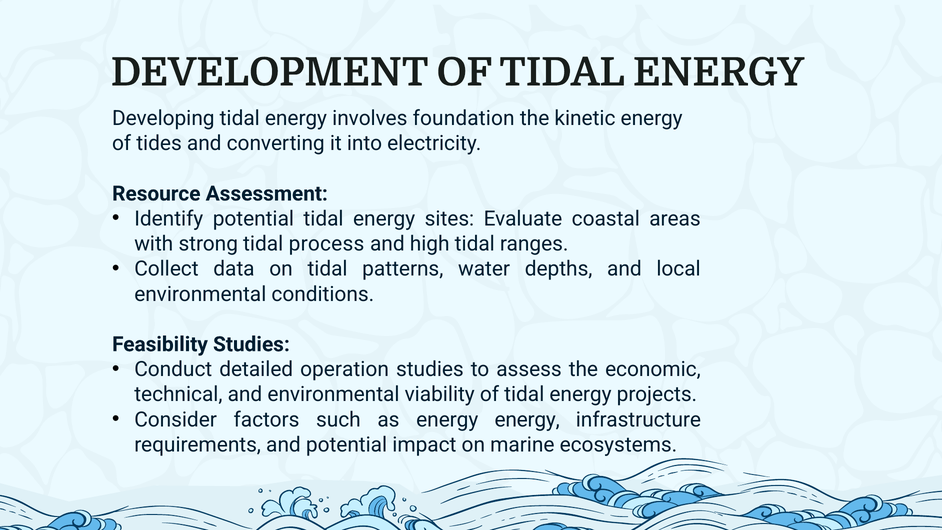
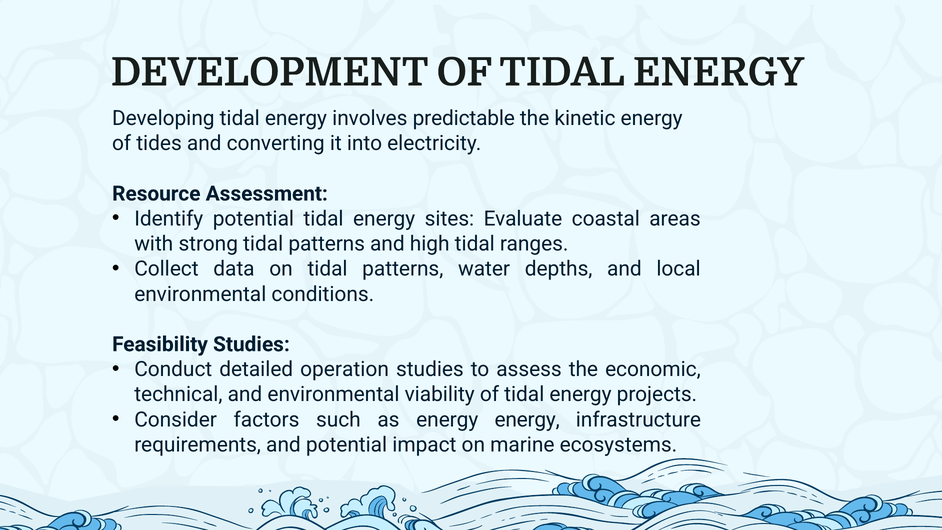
foundation: foundation -> predictable
strong tidal process: process -> patterns
